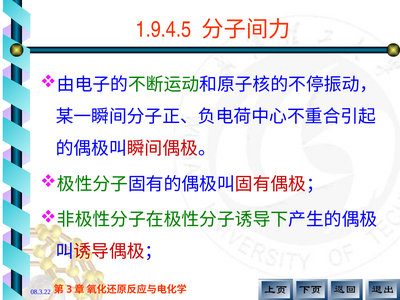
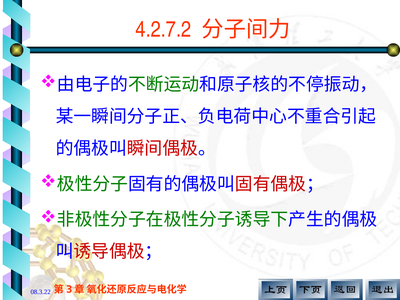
1.9.4.5: 1.9.4.5 -> 4.2.7.2
